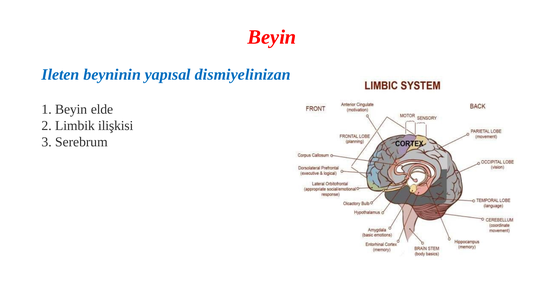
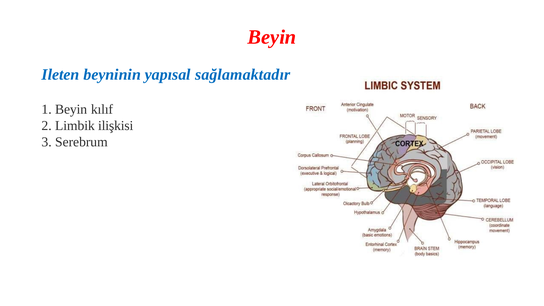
dismiyelinizan: dismiyelinizan -> sağlamaktadır
elde: elde -> kılıf
